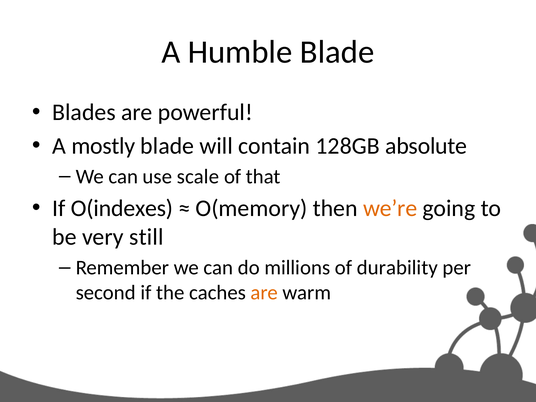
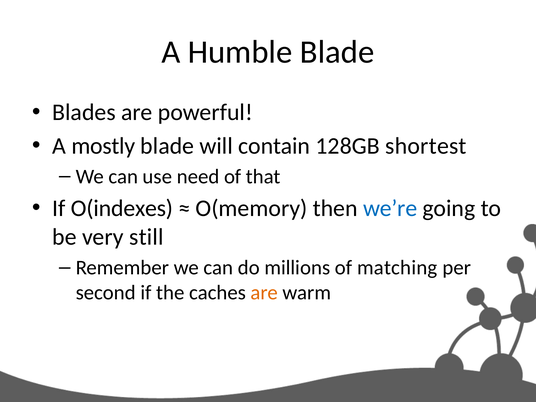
absolute: absolute -> shortest
scale: scale -> need
we’re colour: orange -> blue
durability: durability -> matching
